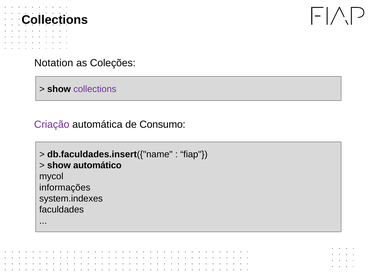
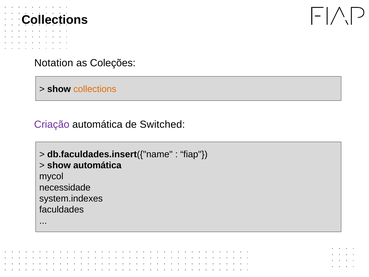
collections at (95, 89) colour: purple -> orange
Consumo: Consumo -> Switched
show automático: automático -> automática
informações: informações -> necessidade
